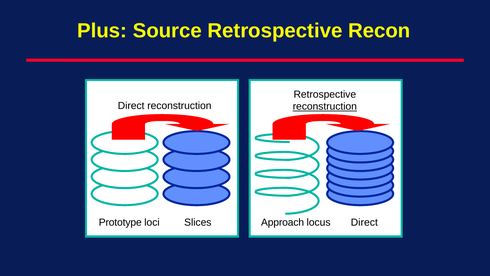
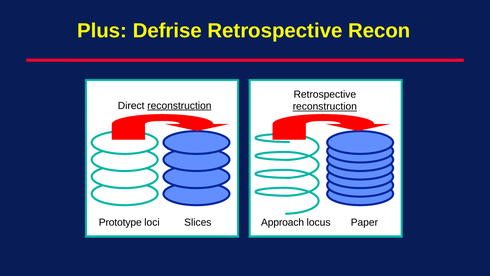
Source: Source -> Defrise
reconstruction at (179, 106) underline: none -> present
locus Direct: Direct -> Paper
